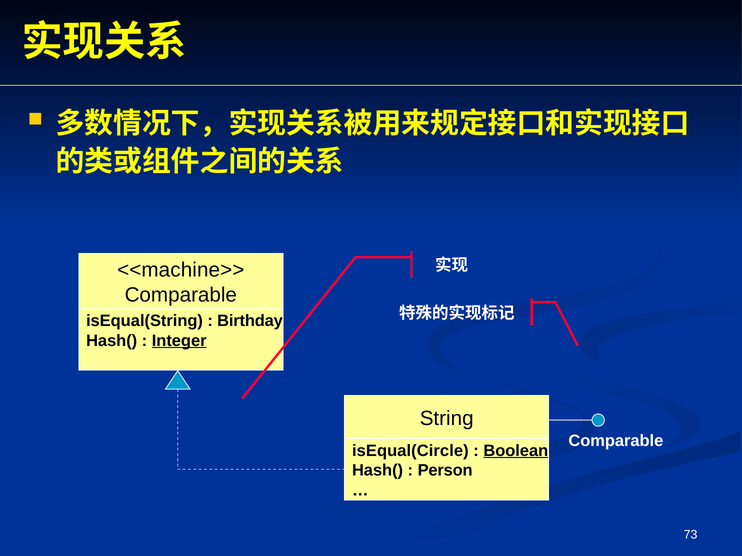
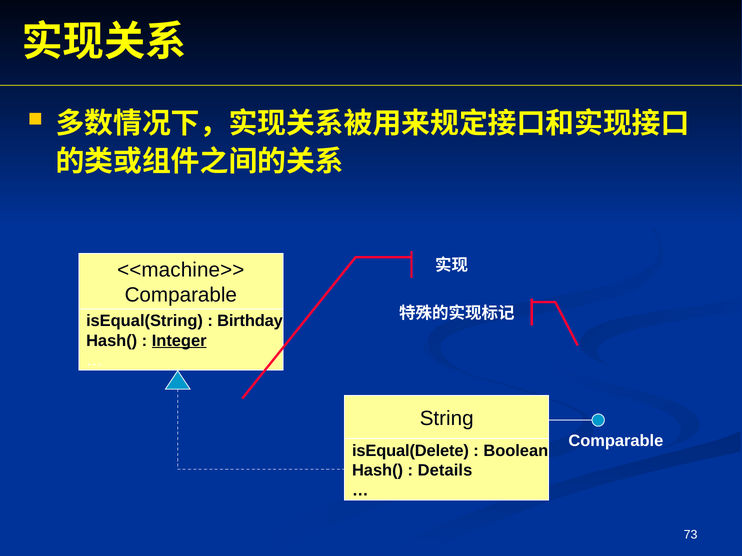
isEqual(Circle: isEqual(Circle -> isEqual(Delete
Boolean underline: present -> none
Person: Person -> Details
